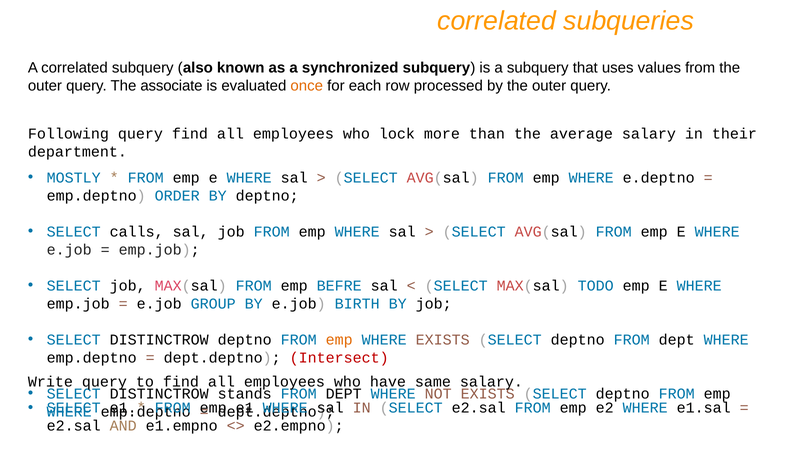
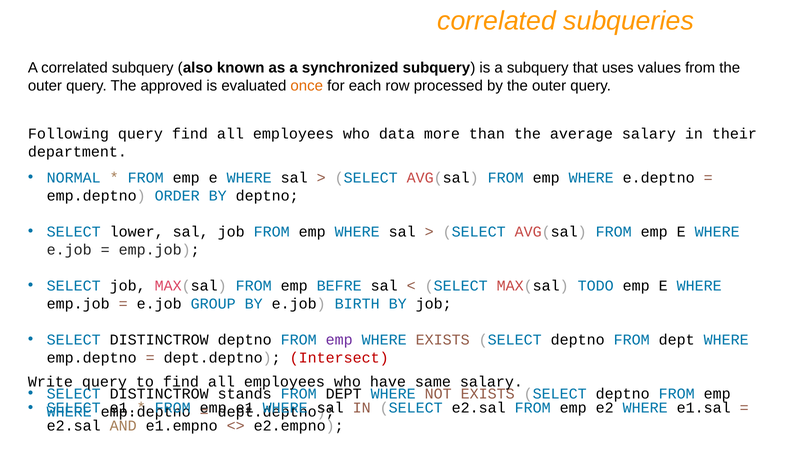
associate: associate -> approved
lock: lock -> data
MOSTLY: MOSTLY -> NORMAL
calls: calls -> lower
emp at (339, 340) colour: orange -> purple
